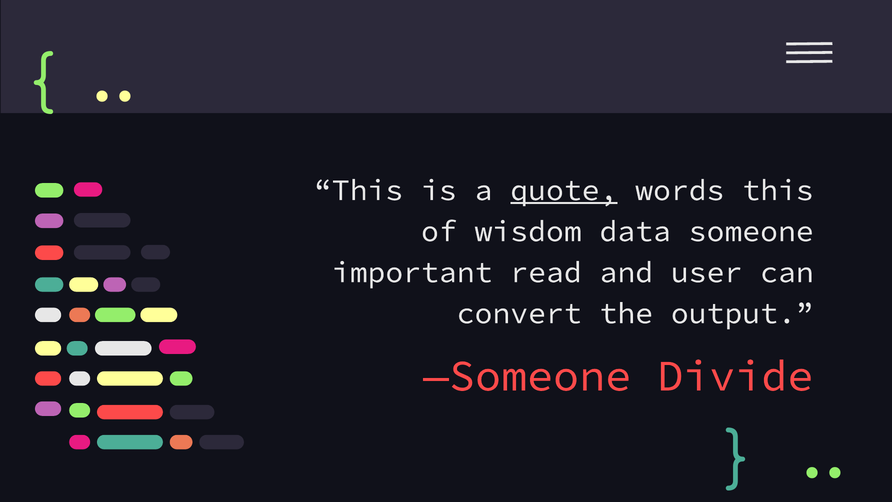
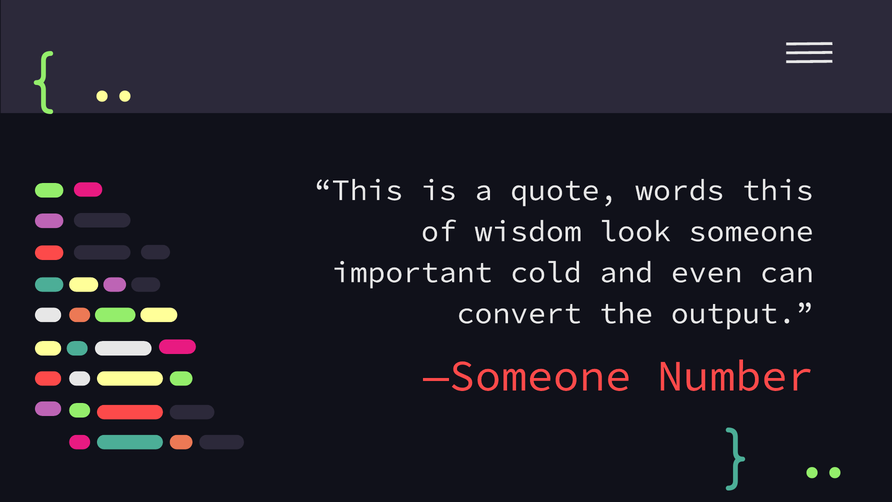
quote underline: present -> none
data: data -> look
read: read -> cold
user: user -> even
Divide: Divide -> Number
